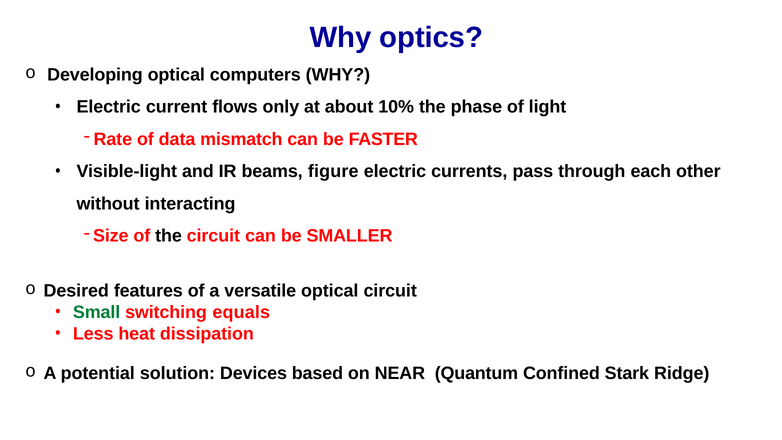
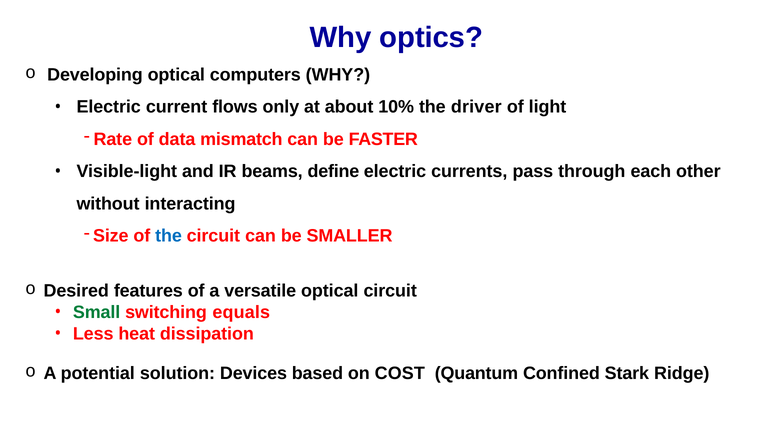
phase: phase -> driver
figure: figure -> define
the at (169, 236) colour: black -> blue
NEAR: NEAR -> COST
